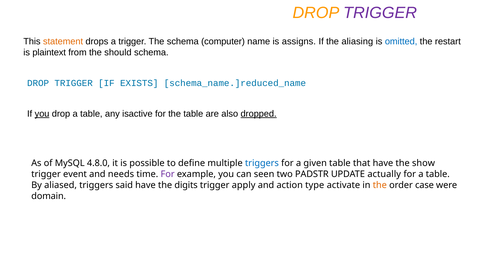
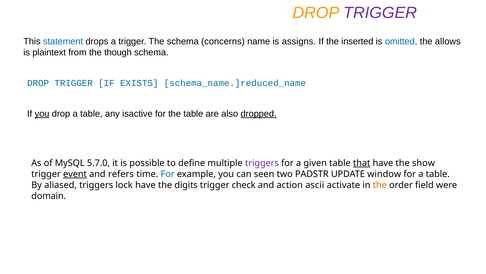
statement colour: orange -> blue
computer: computer -> concerns
aliasing: aliasing -> inserted
restart: restart -> allows
should: should -> though
4.8.0: 4.8.0 -> 5.7.0
triggers at (262, 163) colour: blue -> purple
that underline: none -> present
event underline: none -> present
needs: needs -> refers
For at (168, 174) colour: purple -> blue
actually: actually -> window
said: said -> lock
apply: apply -> check
type: type -> ascii
case: case -> field
